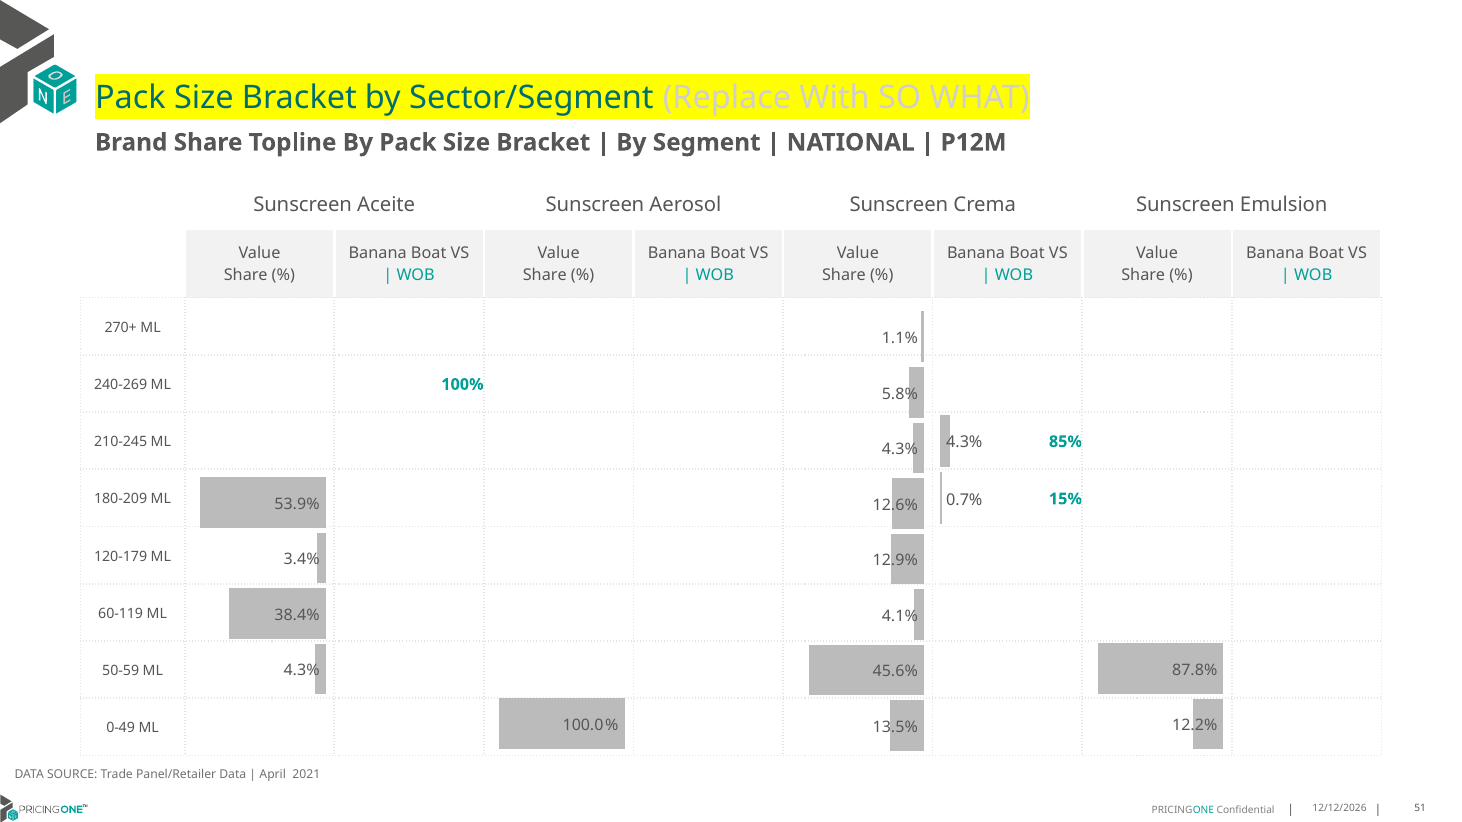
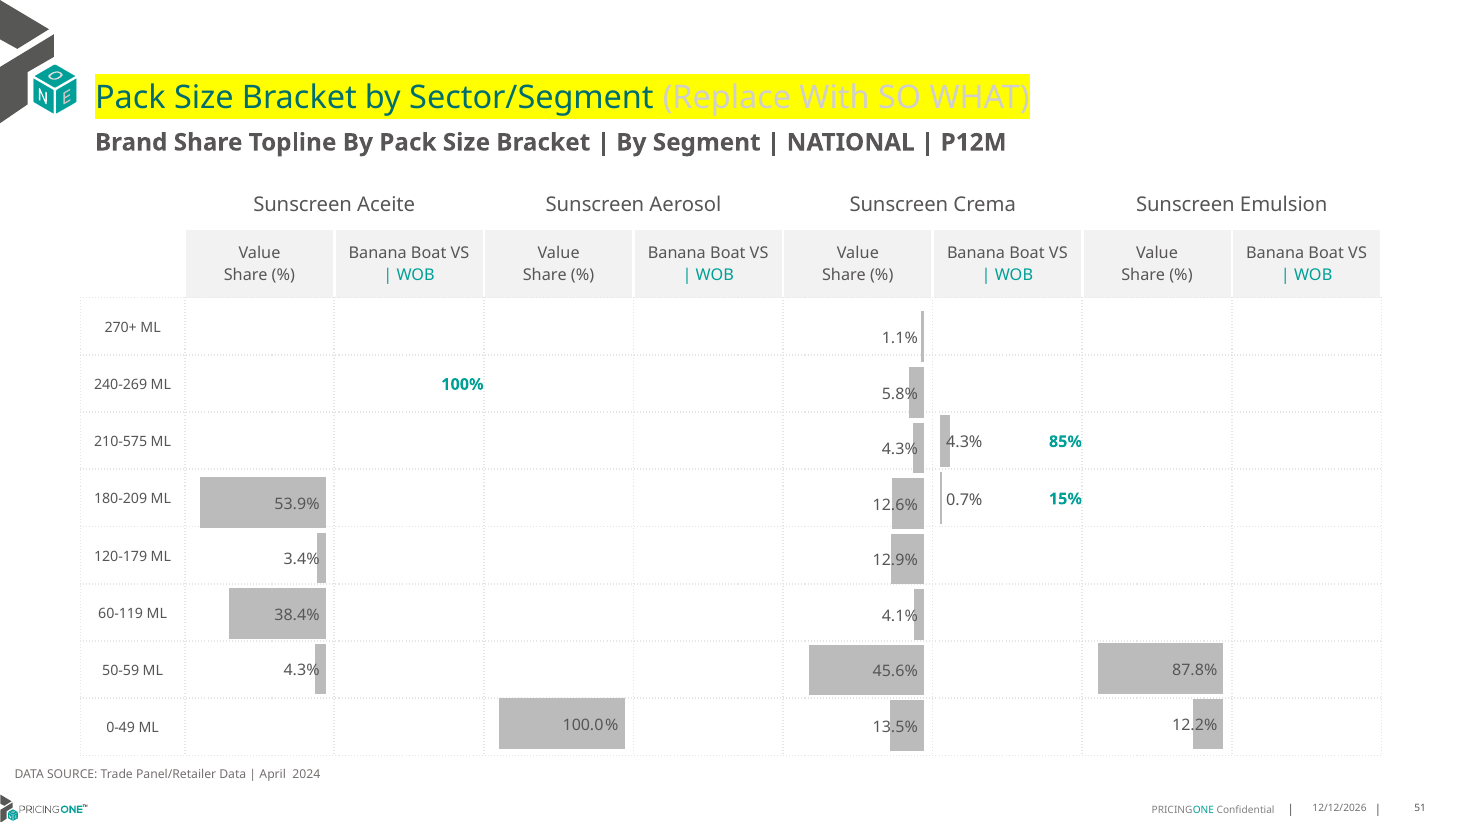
210-245: 210-245 -> 210-575
2021: 2021 -> 2024
